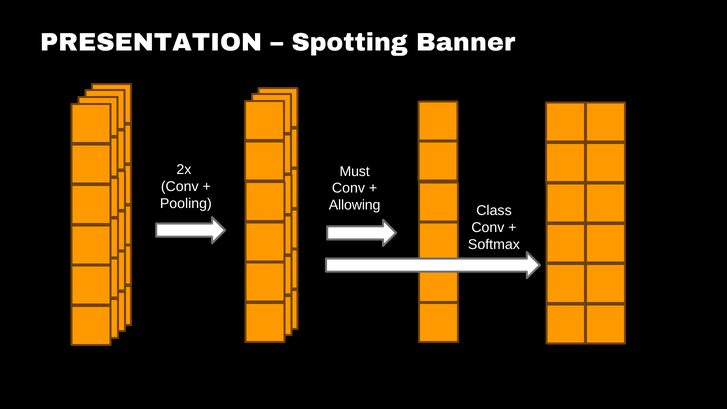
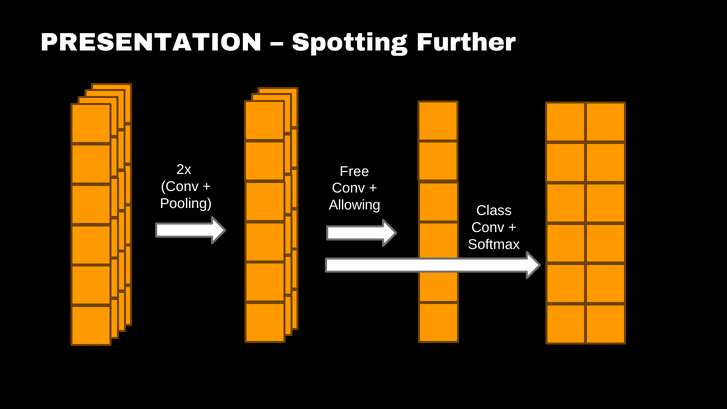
Banner: Banner -> Further
Must: Must -> Free
